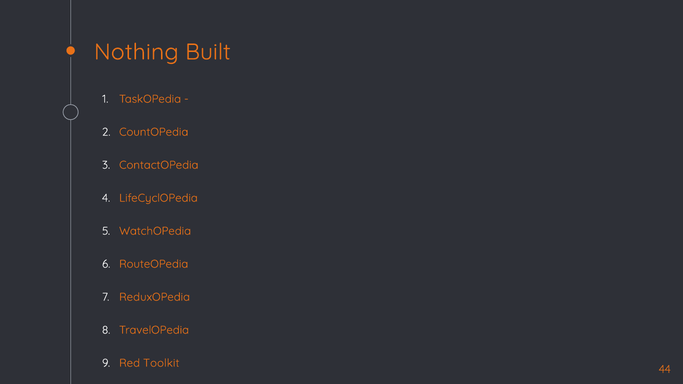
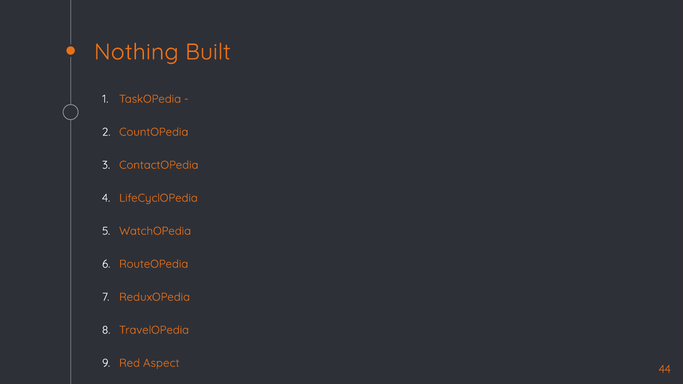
Toolkit: Toolkit -> Aspect
